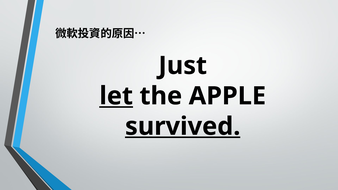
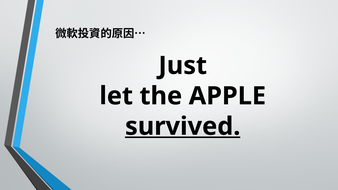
let underline: present -> none
